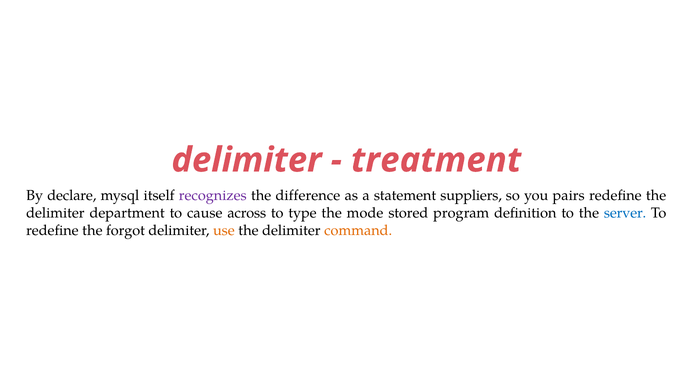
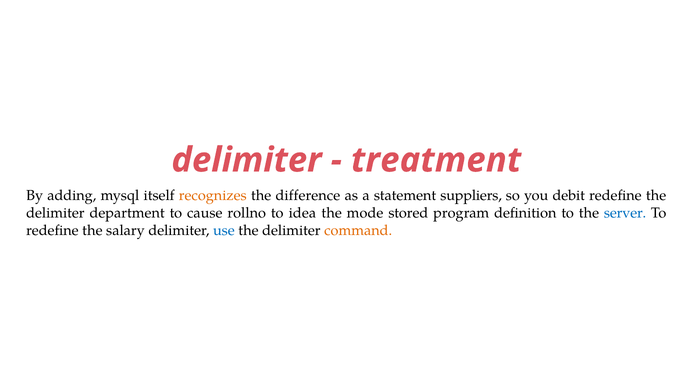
declare: declare -> adding
recognizes colour: purple -> orange
pairs: pairs -> debit
across: across -> rollno
type: type -> idea
forgot: forgot -> salary
use colour: orange -> blue
